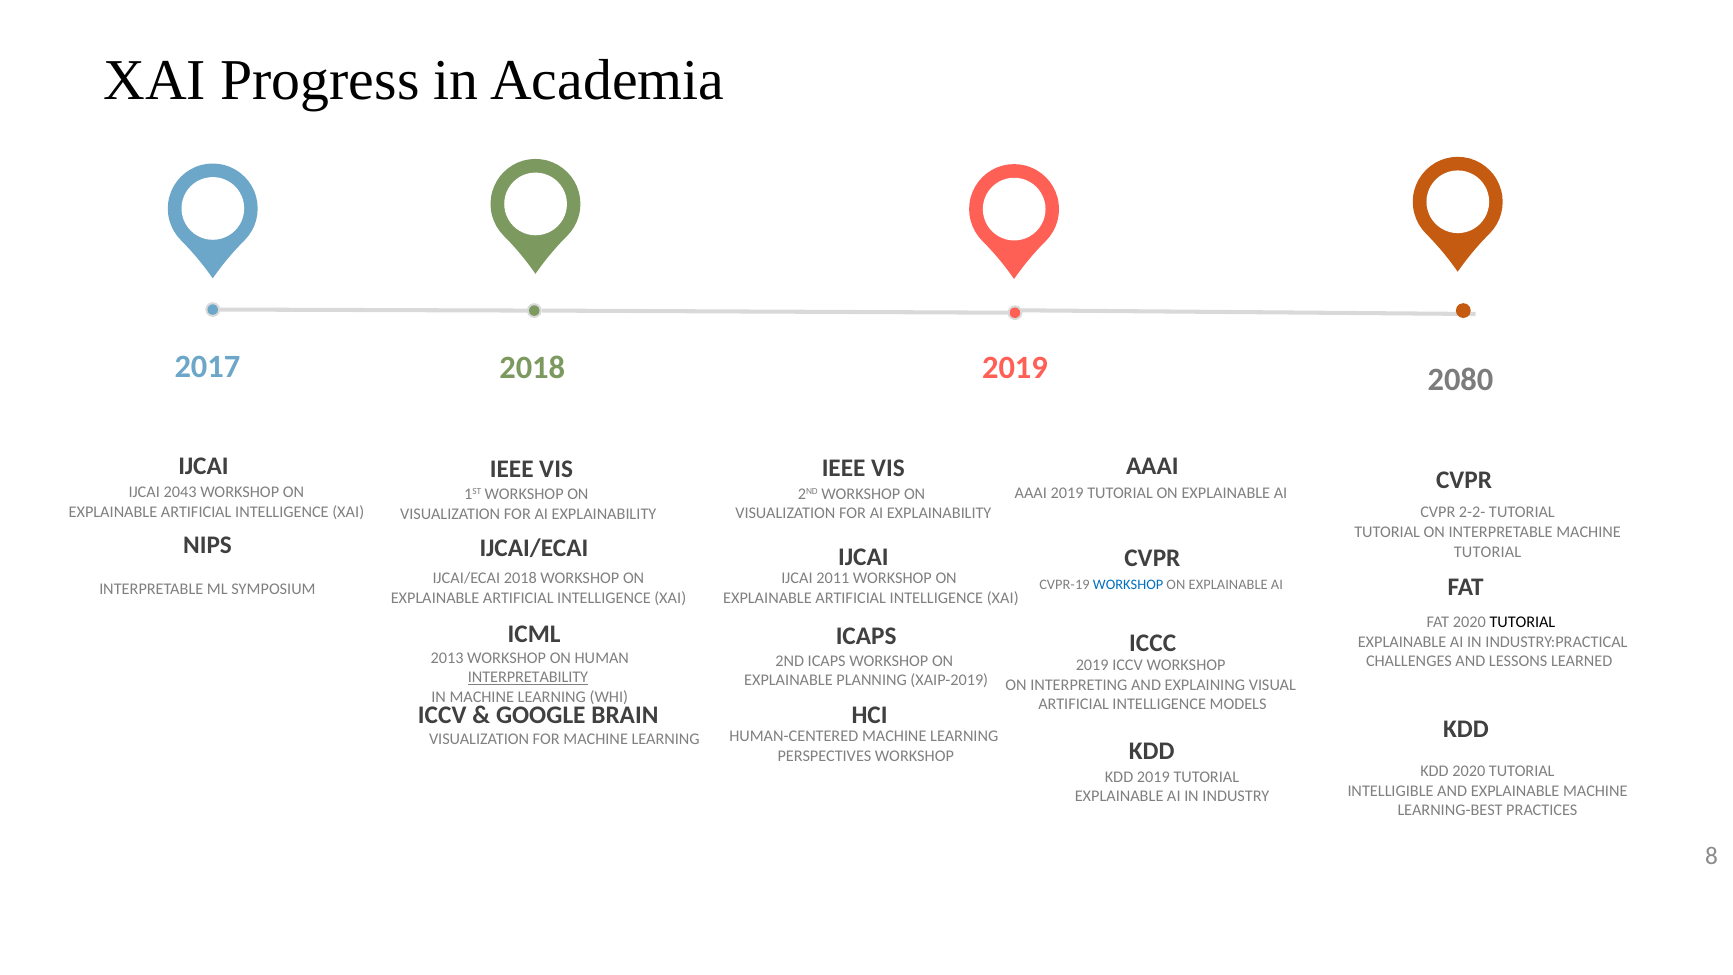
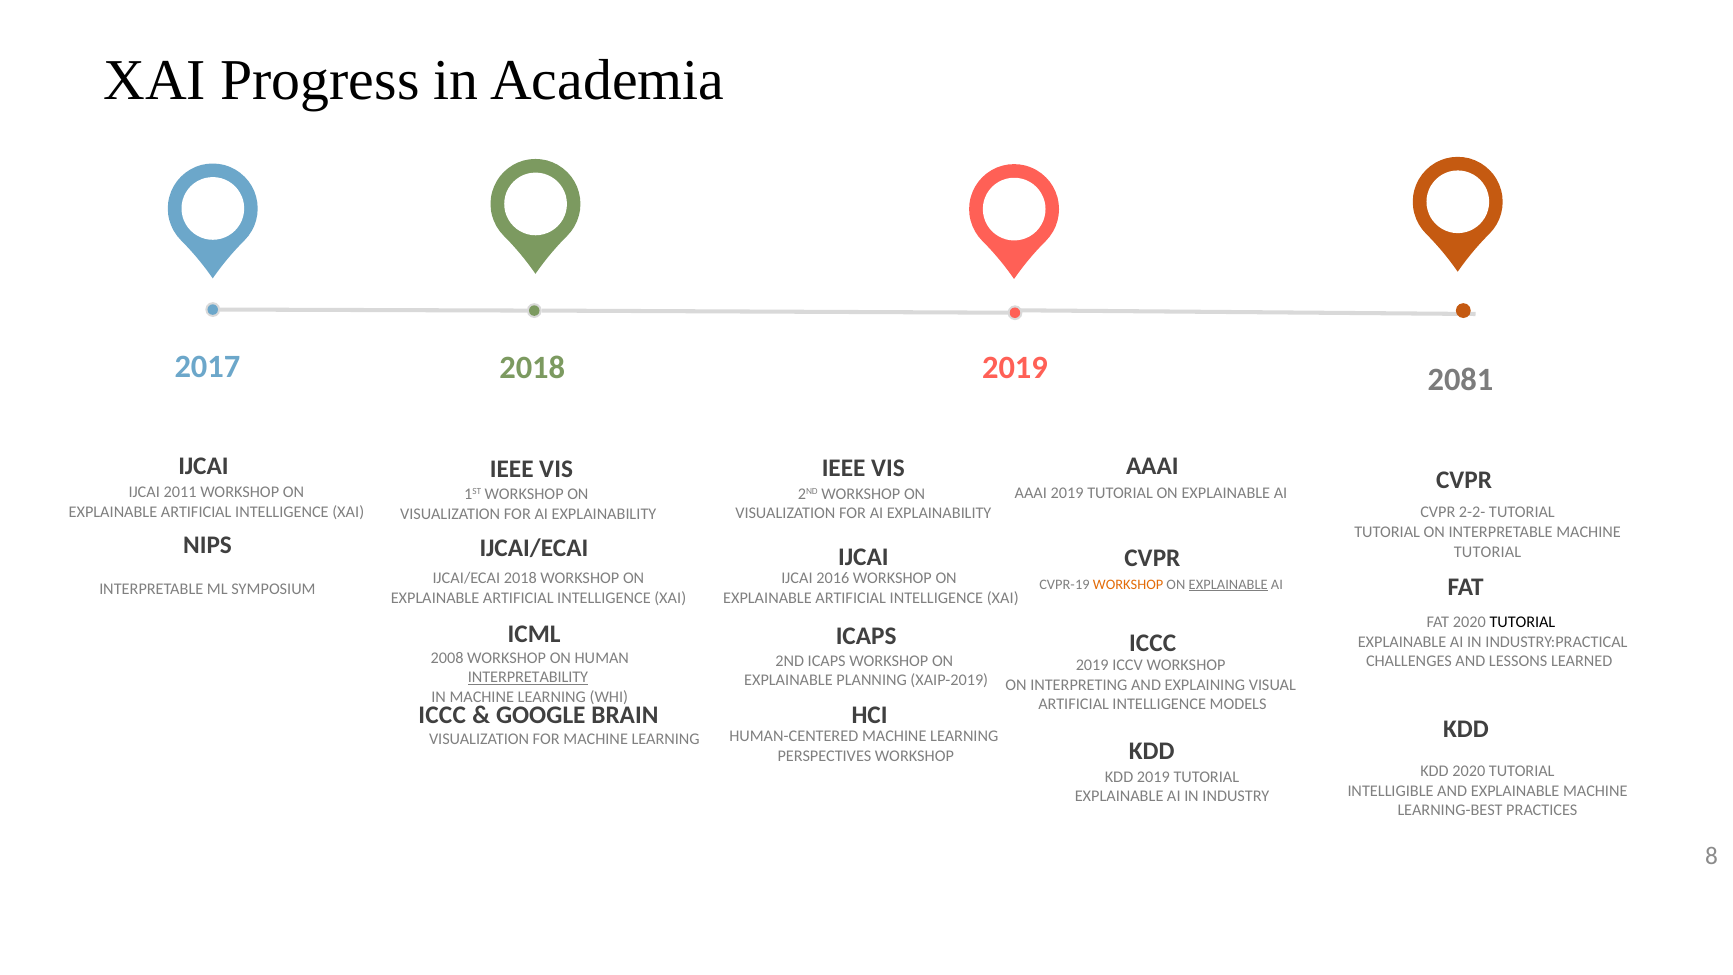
2080: 2080 -> 2081
2043: 2043 -> 2011
2011: 2011 -> 2016
WORKSHOP at (1128, 585) colour: blue -> orange
EXPLAINABLE at (1228, 585) underline: none -> present
2013: 2013 -> 2008
ICCV at (442, 715): ICCV -> ICCC
